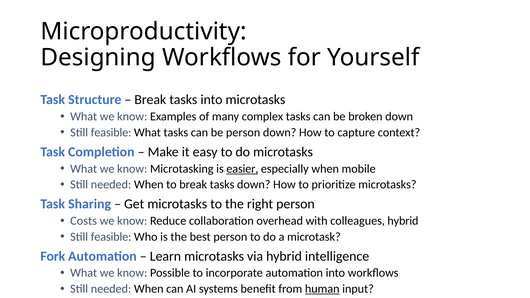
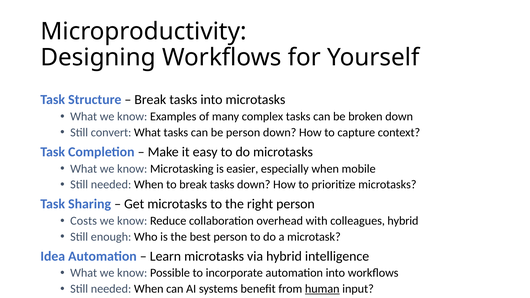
feasible at (111, 132): feasible -> convert
easier underline: present -> none
feasible at (111, 237): feasible -> enough
Fork: Fork -> Idea
